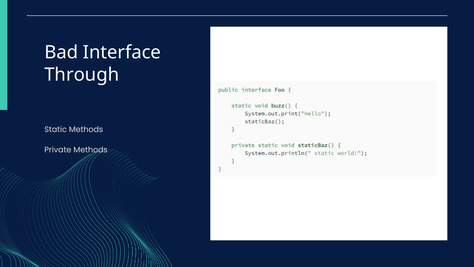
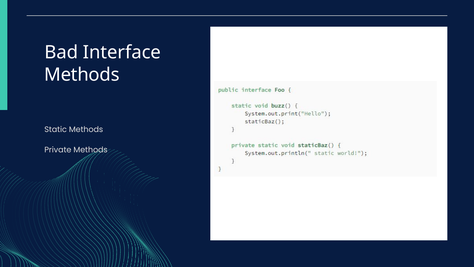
Through at (82, 75): Through -> Methods
